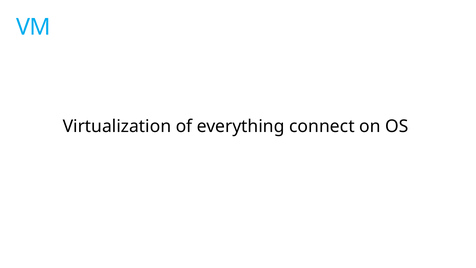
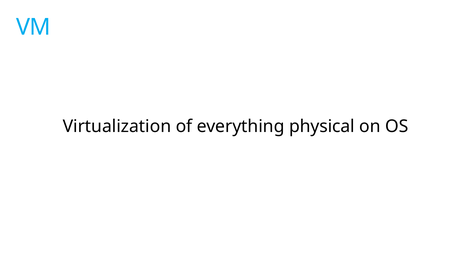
connect: connect -> physical
